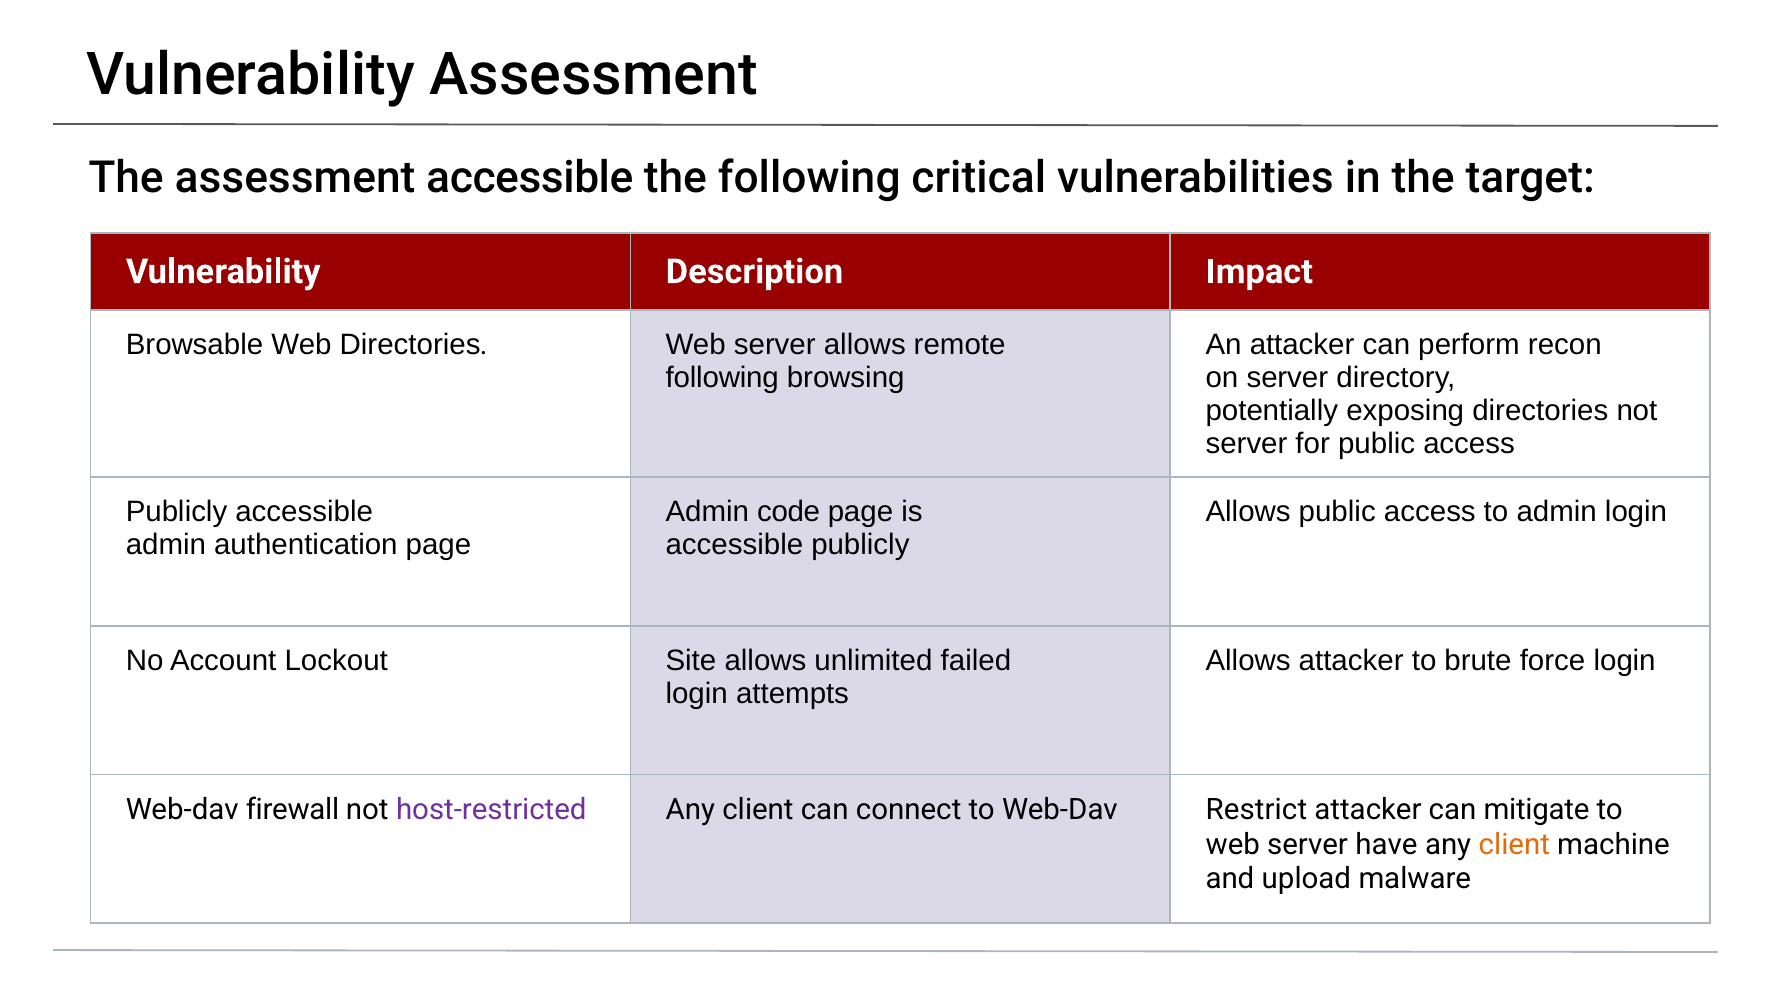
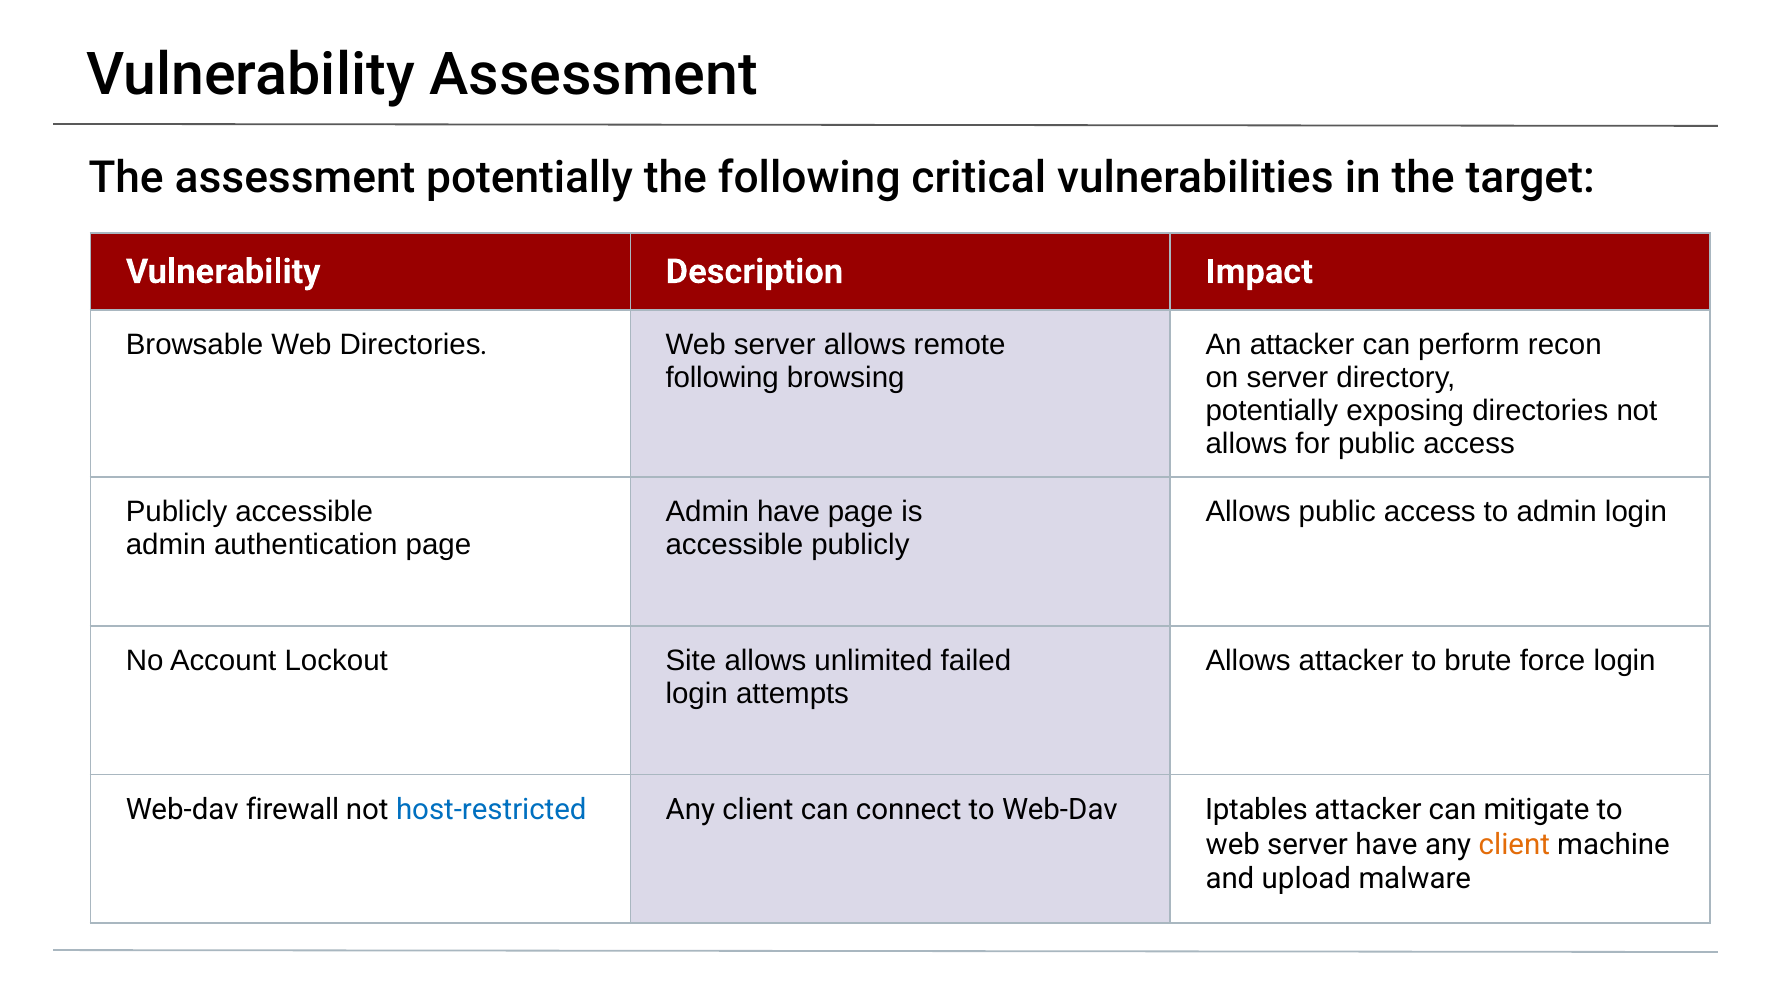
assessment accessible: accessible -> potentially
server at (1247, 444): server -> allows
Admin code: code -> have
host-restricted colour: purple -> blue
Restrict: Restrict -> Iptables
